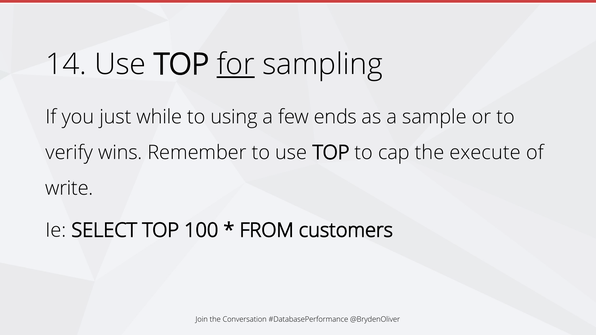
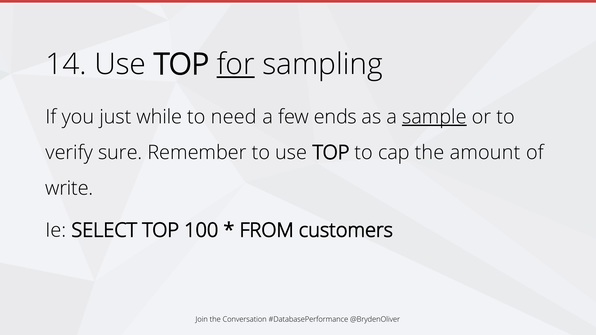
using: using -> need
sample underline: none -> present
wins: wins -> sure
execute: execute -> amount
